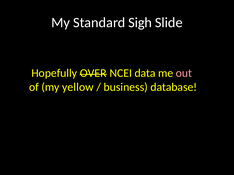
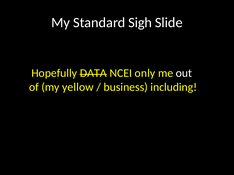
OVER: OVER -> DATA
data: data -> only
out colour: pink -> white
database: database -> including
